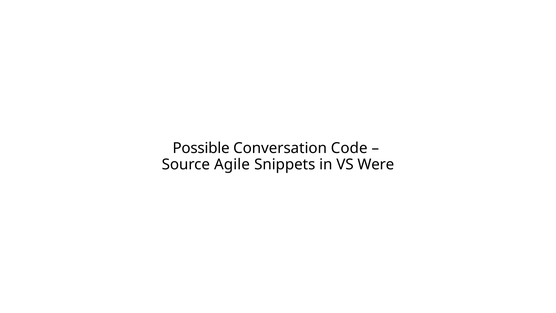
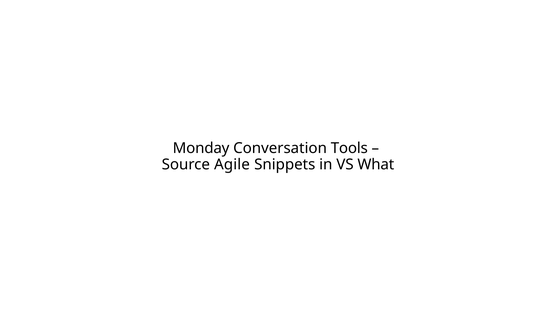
Possible: Possible -> Monday
Code: Code -> Tools
Were: Were -> What
